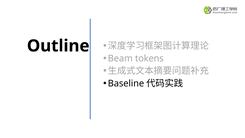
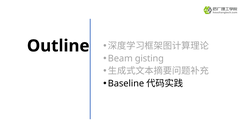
tokens: tokens -> gisting
